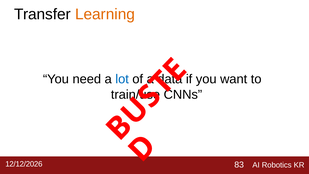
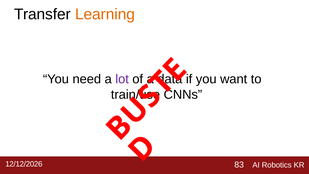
lot colour: blue -> purple
